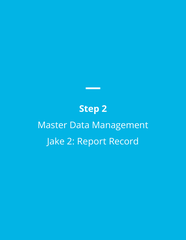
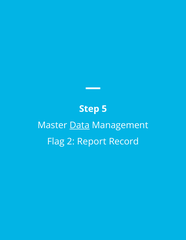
Step 2: 2 -> 5
Data underline: none -> present
Jake: Jake -> Flag
